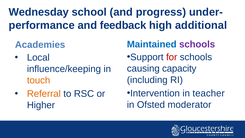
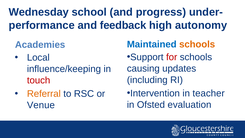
additional: additional -> autonomy
schools at (197, 44) colour: purple -> orange
capacity: capacity -> updates
touch colour: orange -> red
moderator: moderator -> evaluation
Higher: Higher -> Venue
